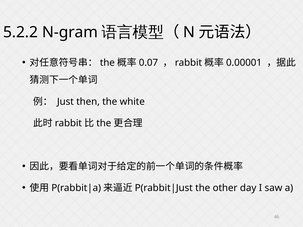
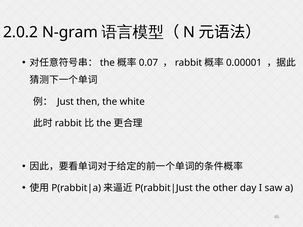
5.2.2: 5.2.2 -> 2.0.2
